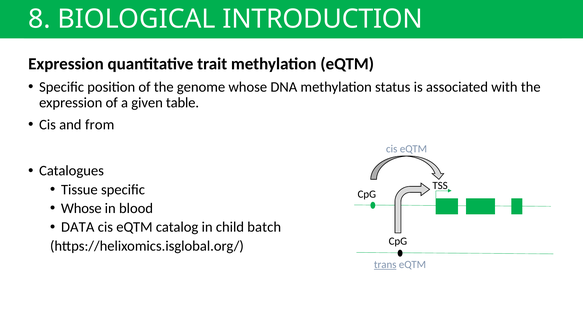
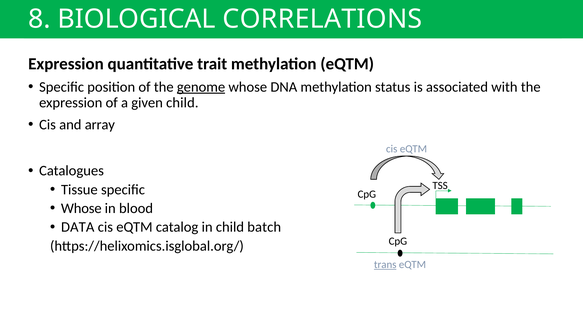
INTRODUCTION: INTRODUCTION -> CORRELATIONS
genome underline: none -> present
given table: table -> child
from: from -> array
